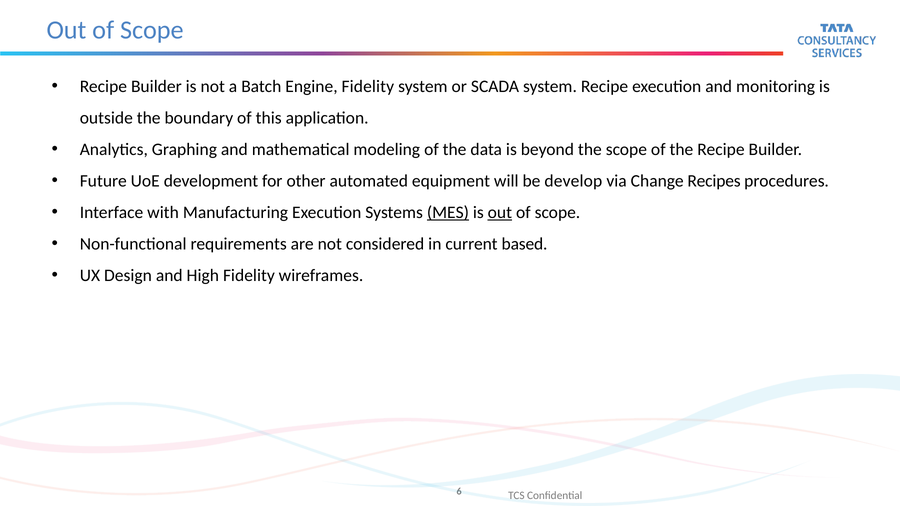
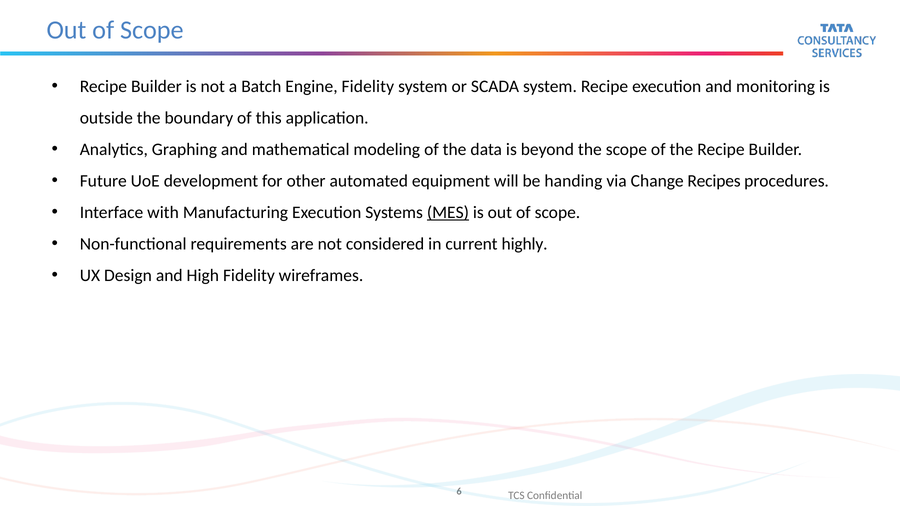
develop: develop -> handing
out at (500, 212) underline: present -> none
based: based -> highly
